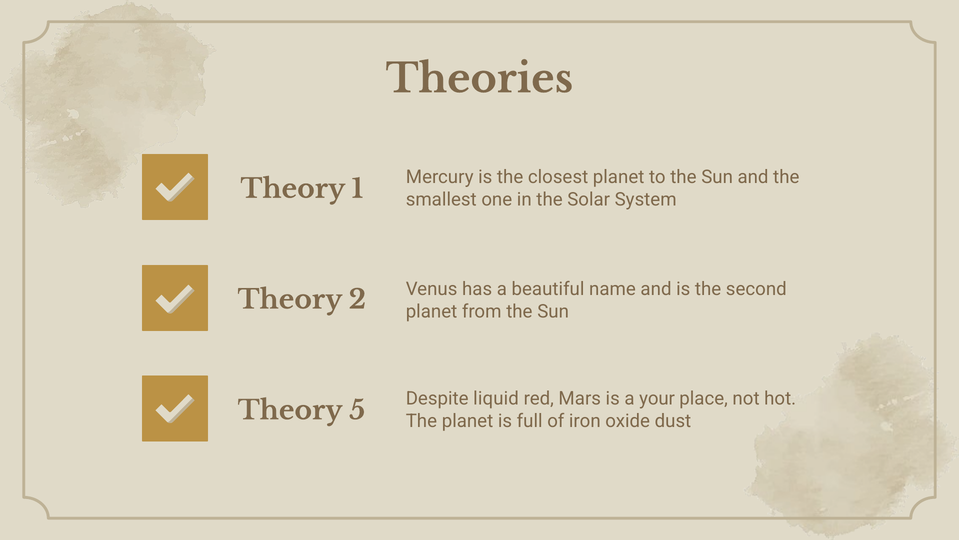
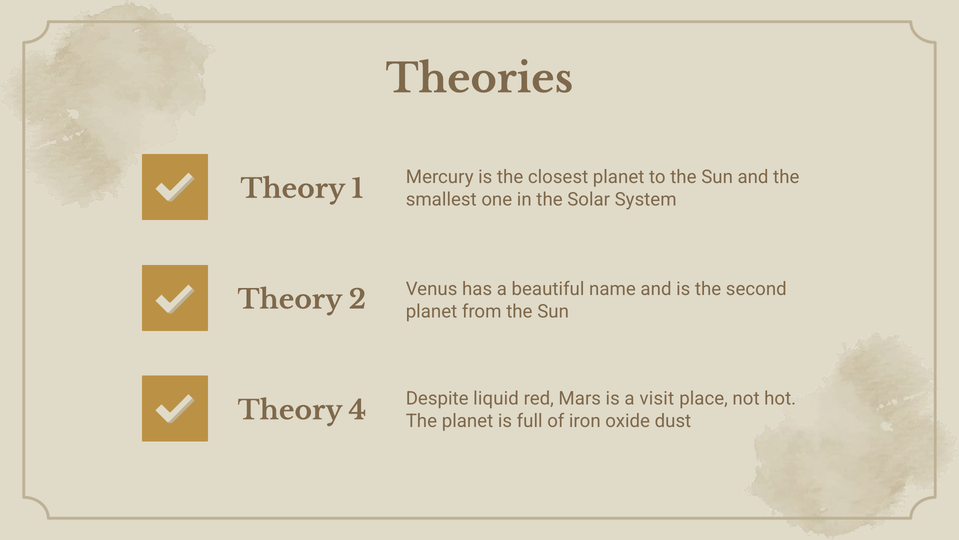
your: your -> visit
5: 5 -> 4
